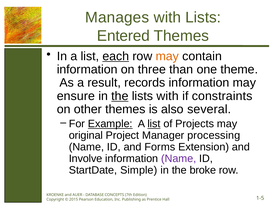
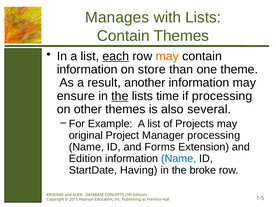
Entered at (123, 36): Entered -> Contain
three: three -> store
records: records -> another
lists with: with -> time
if constraints: constraints -> processing
Example underline: present -> none
list at (154, 124) underline: present -> none
Involve at (86, 159): Involve -> Edition
Name at (179, 159) colour: purple -> blue
Simple: Simple -> Having
